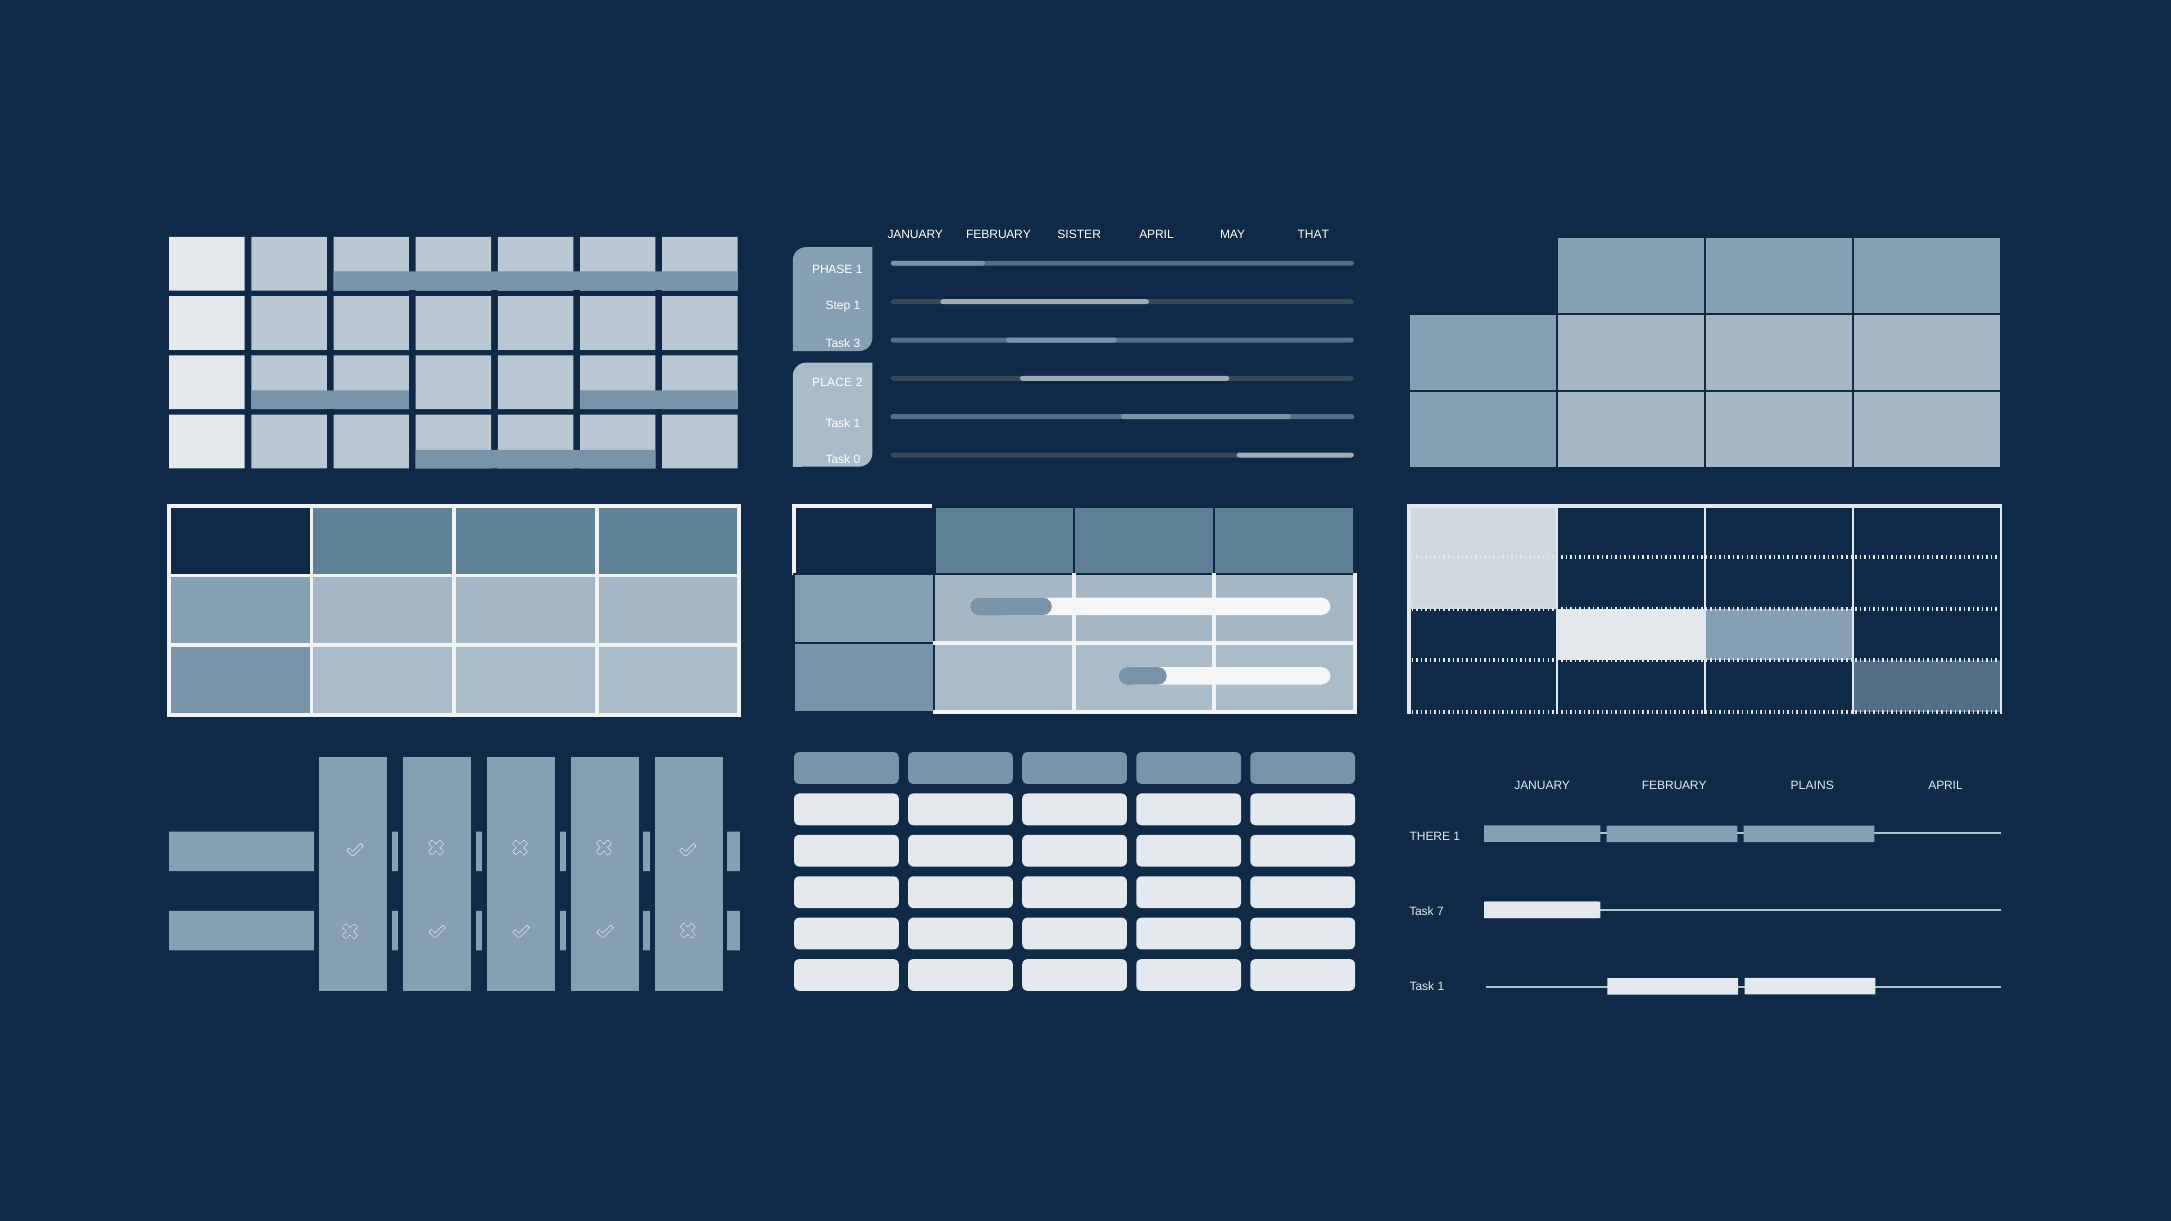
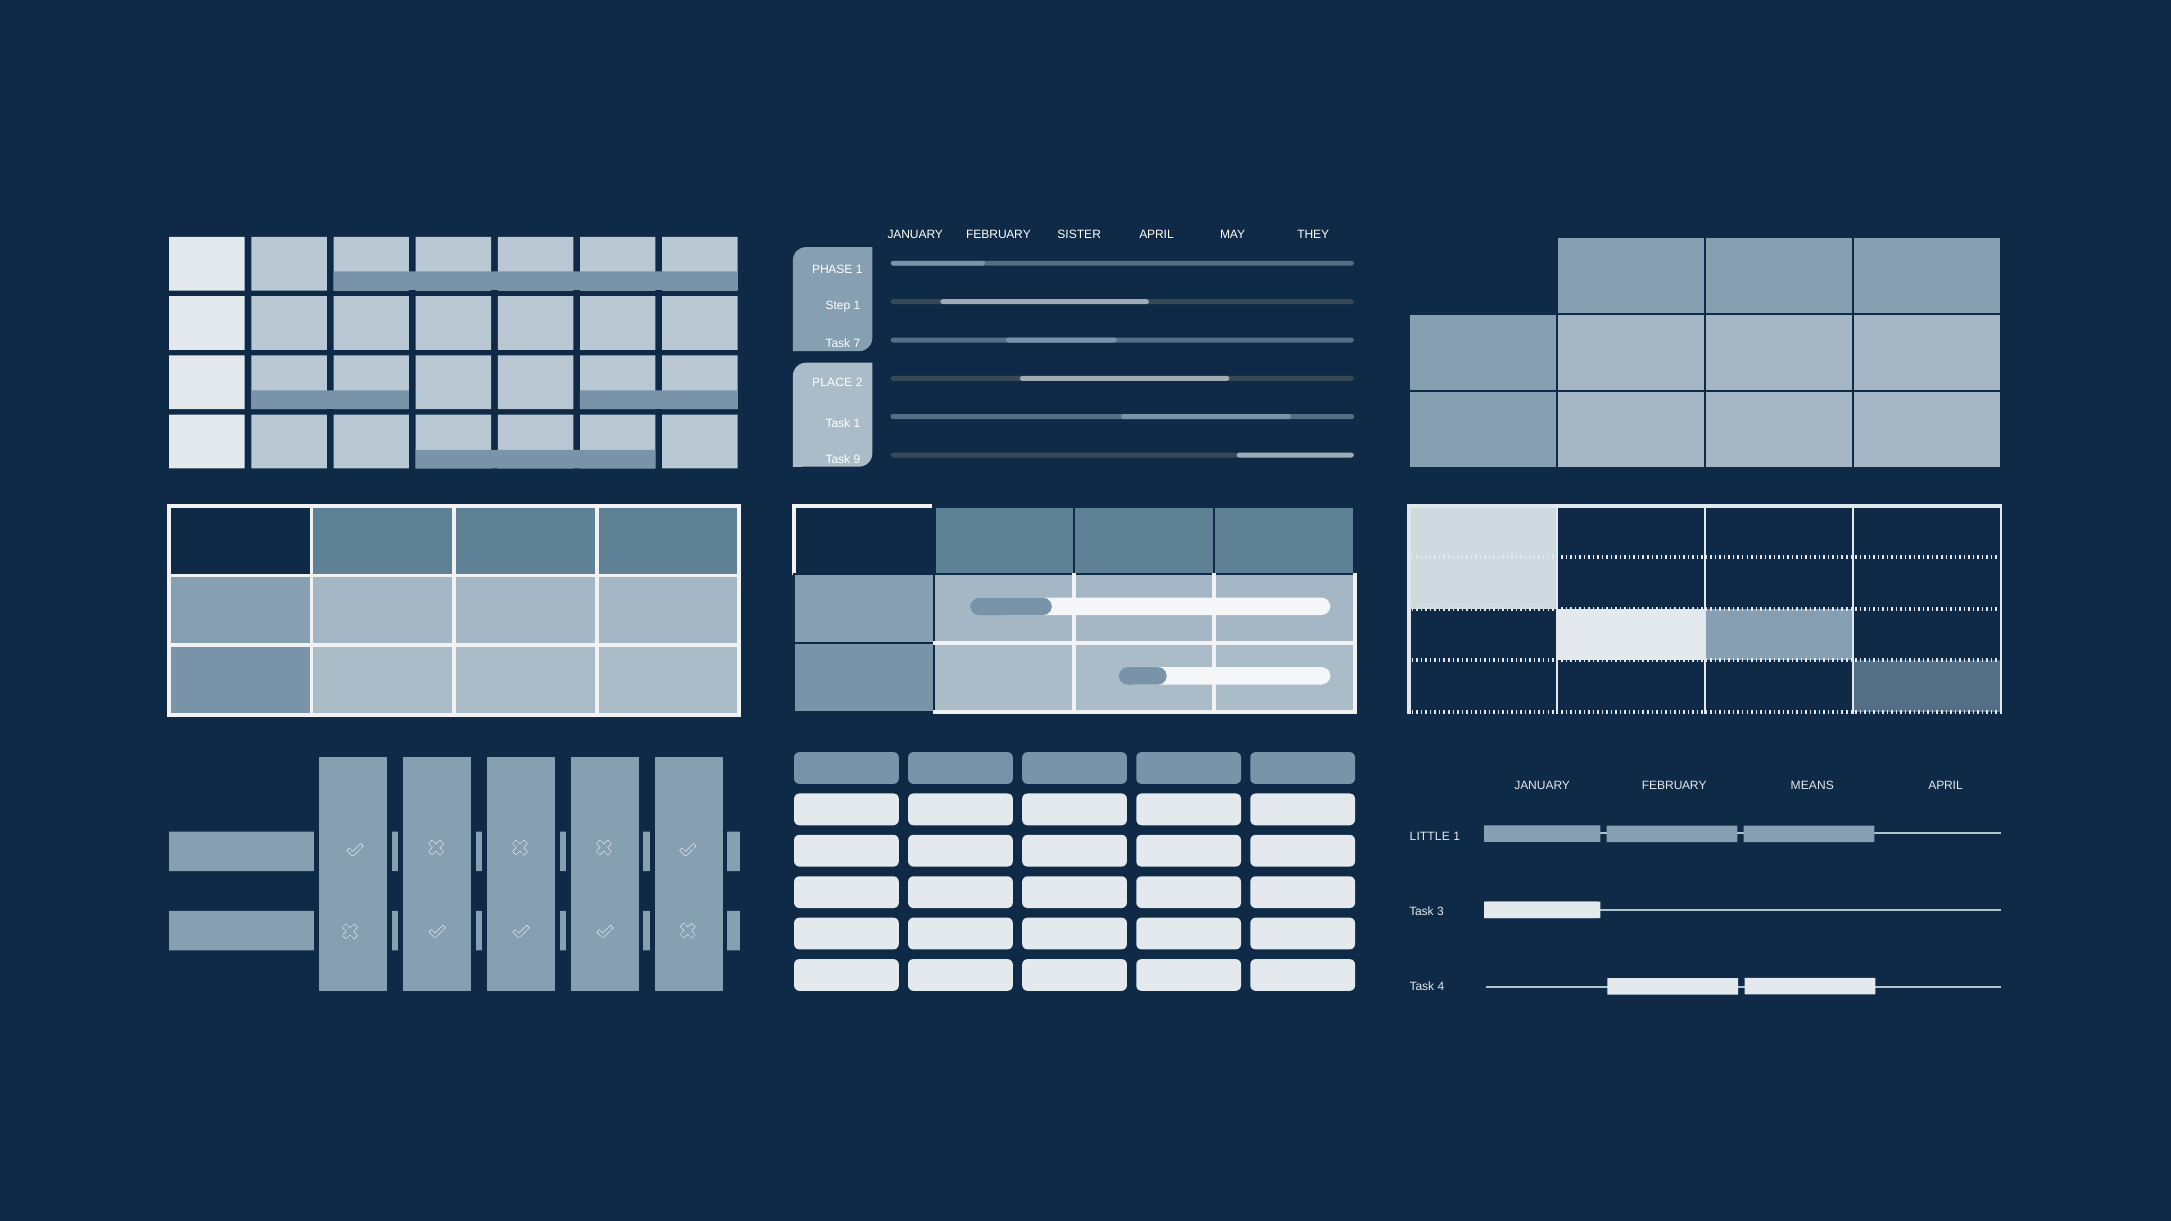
THAT: THAT -> THEY
3: 3 -> 7
0: 0 -> 9
PLAINS: PLAINS -> MEANS
THERE: THERE -> LITTLE
7: 7 -> 3
1 at (1441, 987): 1 -> 4
